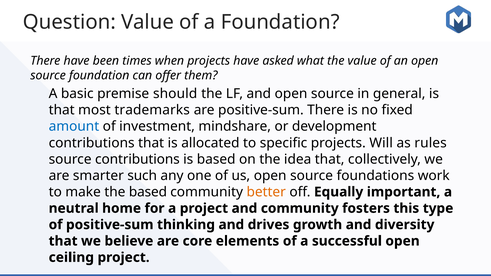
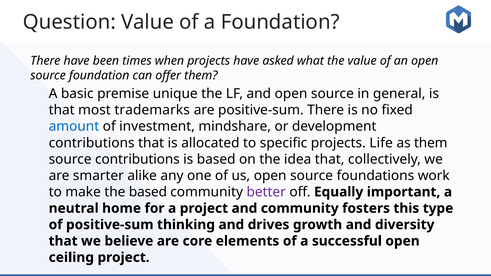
should: should -> unique
Will: Will -> Life
as rules: rules -> them
such: such -> alike
better colour: orange -> purple
